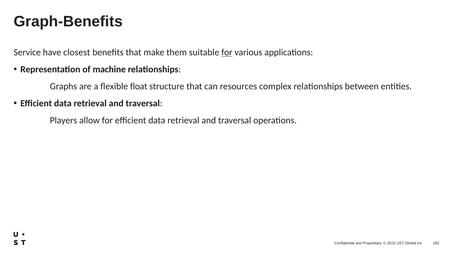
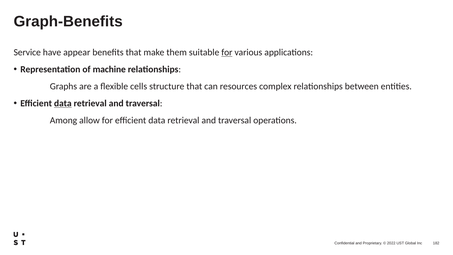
closest: closest -> appear
float: float -> cells
data at (63, 103) underline: none -> present
Players: Players -> Among
